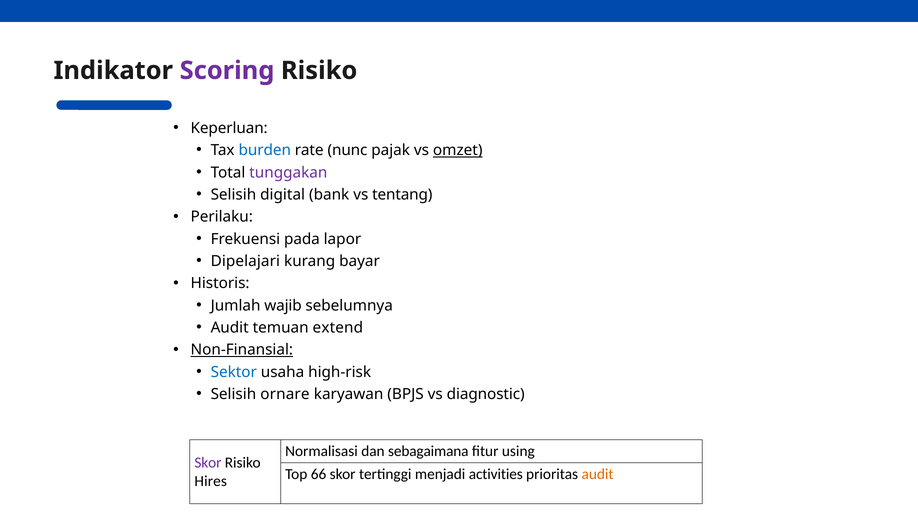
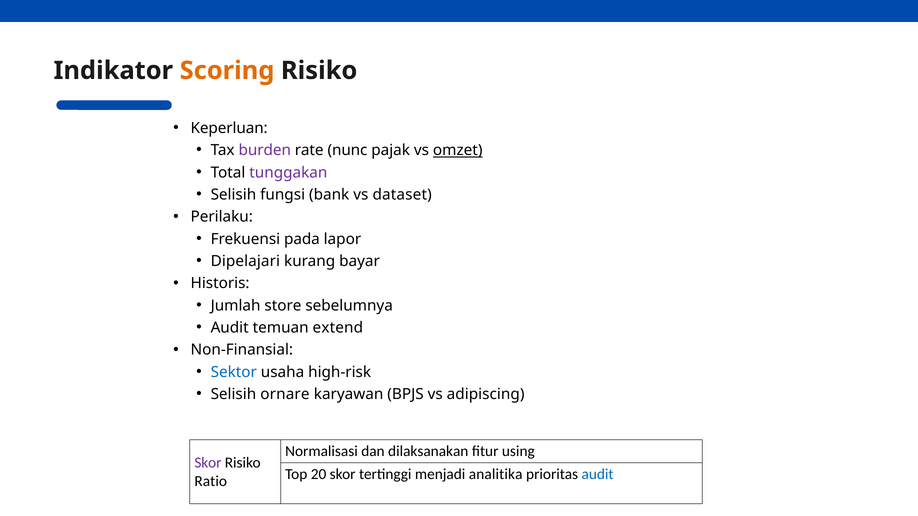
Scoring colour: purple -> orange
burden colour: blue -> purple
digital: digital -> fungsi
tentang: tentang -> dataset
wajib: wajib -> store
Non-Finansial underline: present -> none
diagnostic: diagnostic -> adipiscing
sebagaimana: sebagaimana -> dilaksanakan
66: 66 -> 20
activities: activities -> analitika
audit at (598, 475) colour: orange -> blue
Hires: Hires -> Ratio
